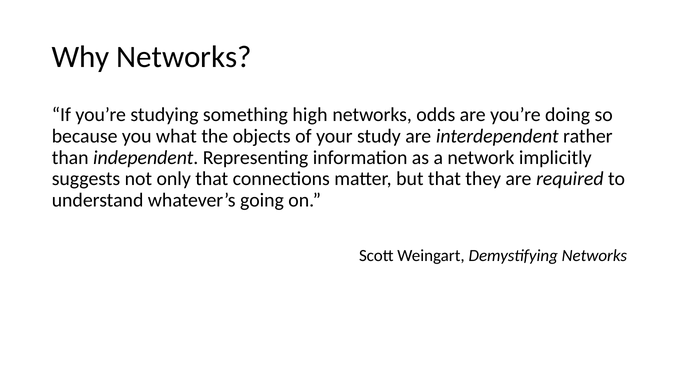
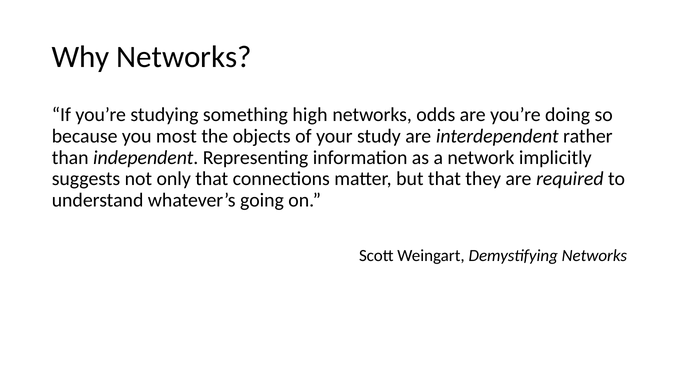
what: what -> most
